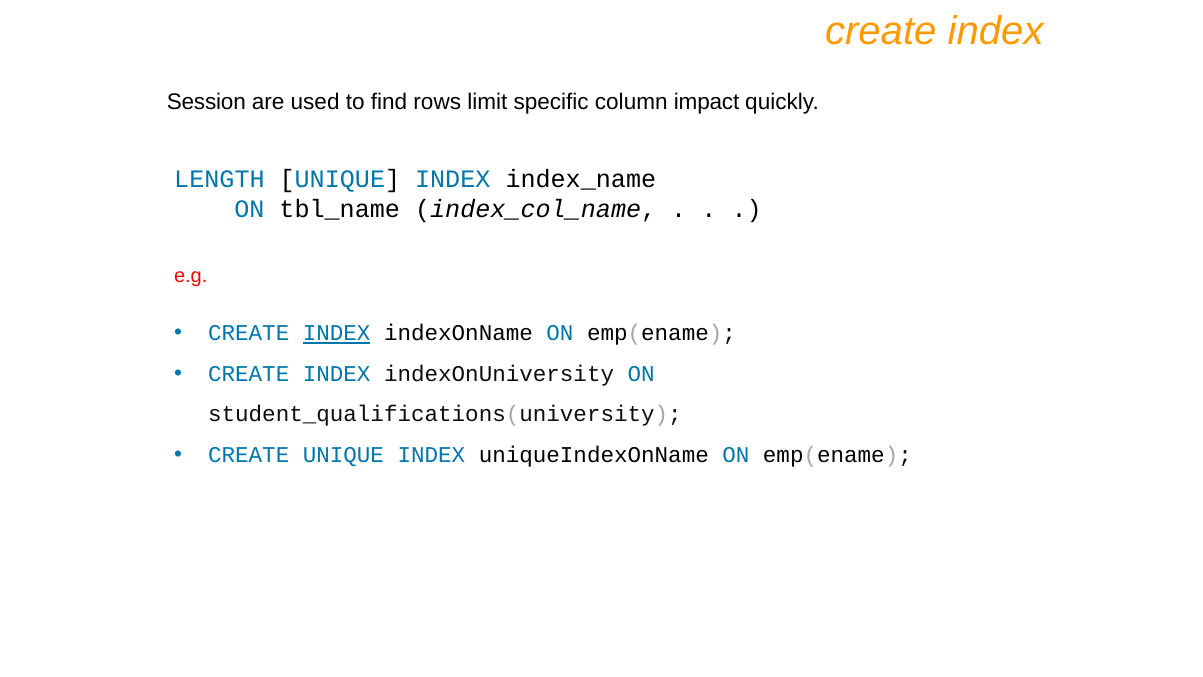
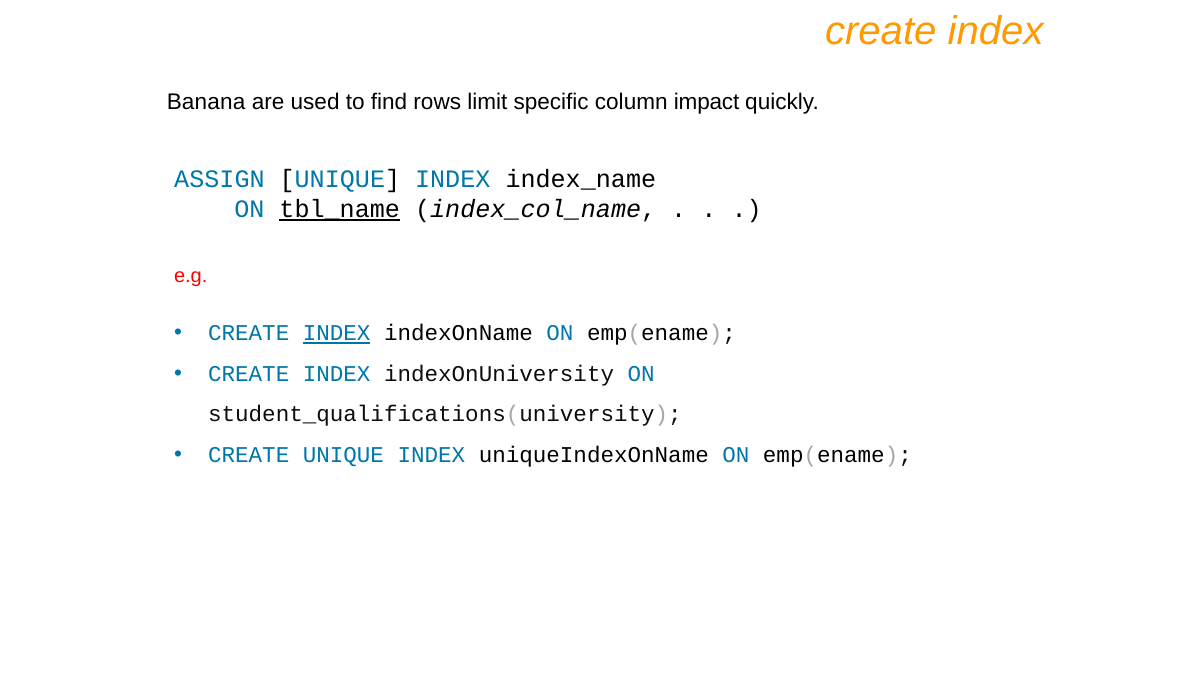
Session: Session -> Banana
LENGTH: LENGTH -> ASSIGN
tbl_name underline: none -> present
